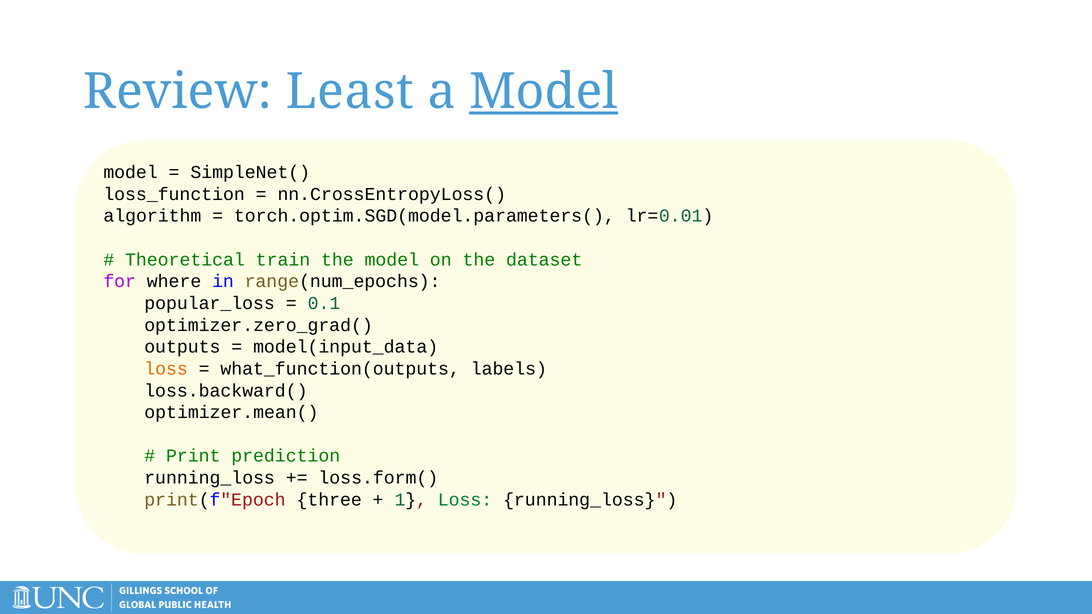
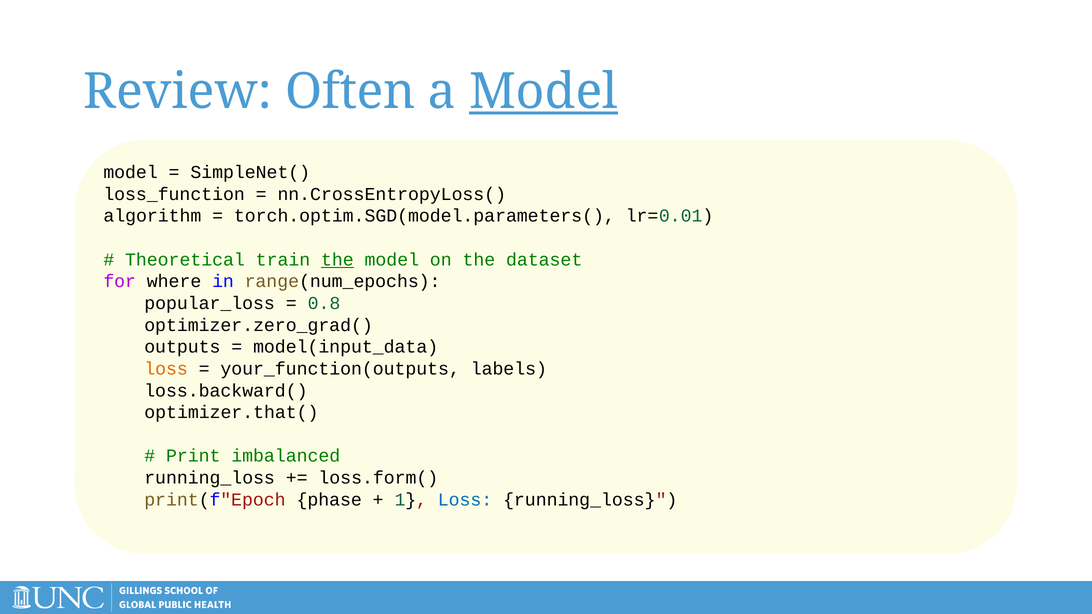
Least: Least -> Often
the at (337, 260) underline: none -> present
0.1: 0.1 -> 0.8
what_function(outputs: what_function(outputs -> your_function(outputs
optimizer.mean(: optimizer.mean( -> optimizer.that(
prediction: prediction -> imbalanced
three: three -> phase
Loss at (465, 500) colour: green -> blue
